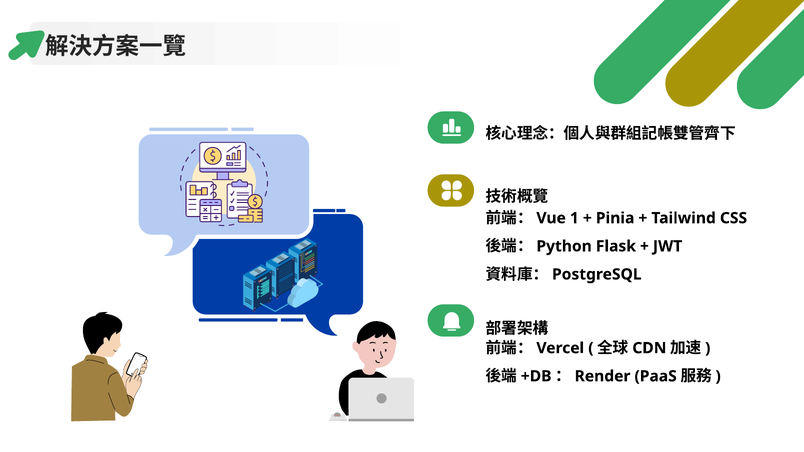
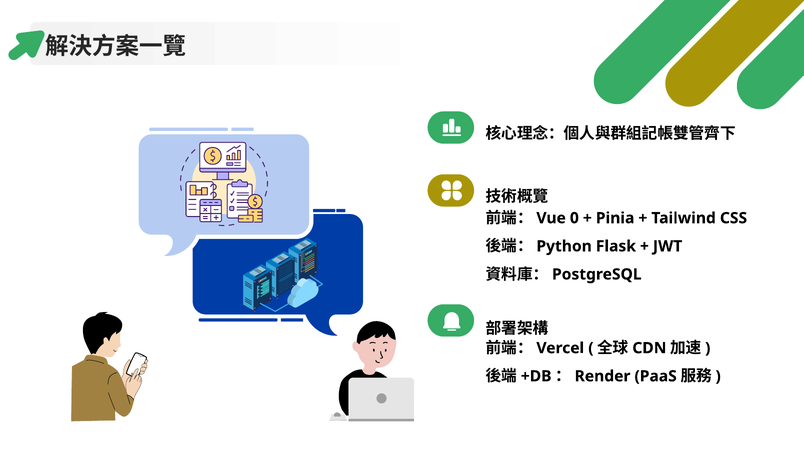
1: 1 -> 0
